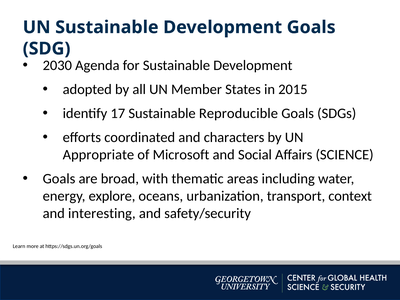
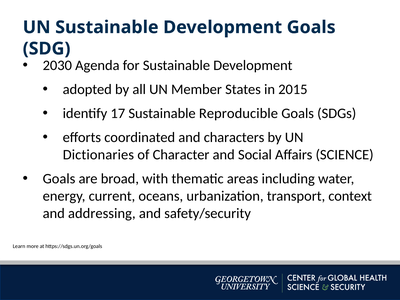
Appropriate: Appropriate -> Dictionaries
Microsoft: Microsoft -> Character
explore: explore -> current
interesting: interesting -> addressing
